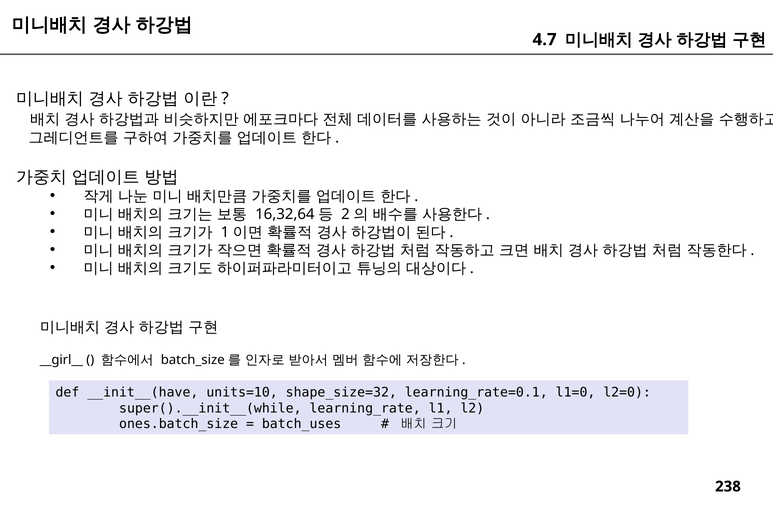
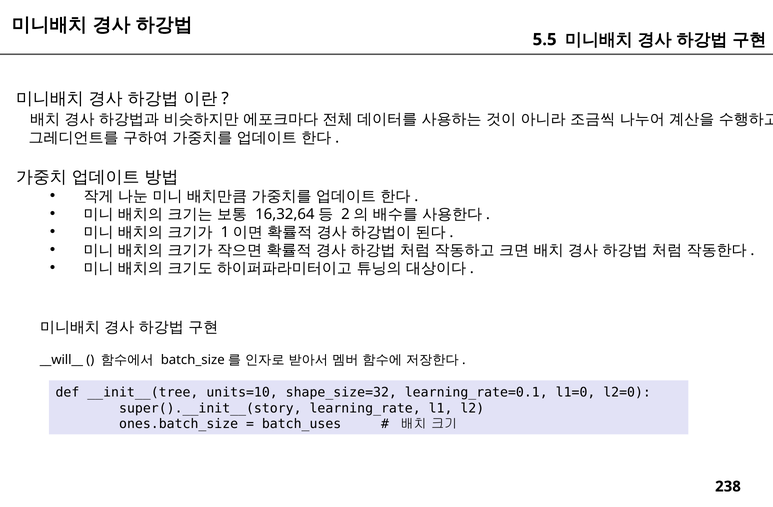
4.7: 4.7 -> 5.5
__girl__: __girl__ -> __will__
__init__(have: __init__(have -> __init__(tree
super().__init__(while: super().__init__(while -> super().__init__(story
